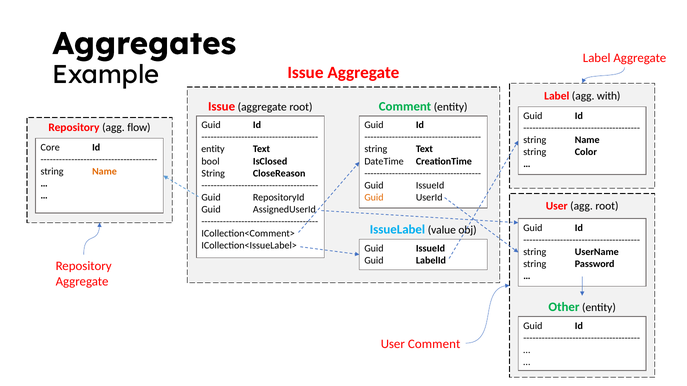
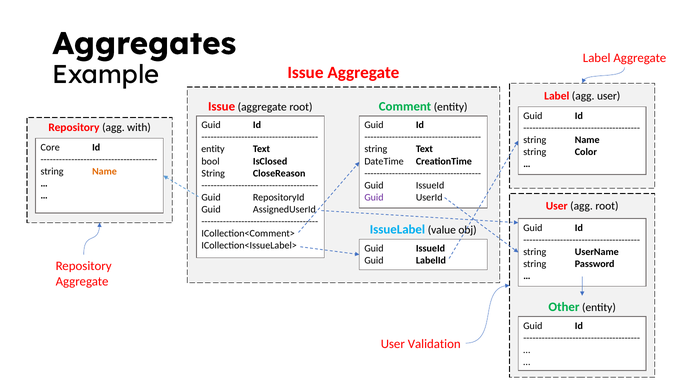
agg with: with -> user
flow: flow -> with
Guid at (374, 197) colour: orange -> purple
User Comment: Comment -> Validation
